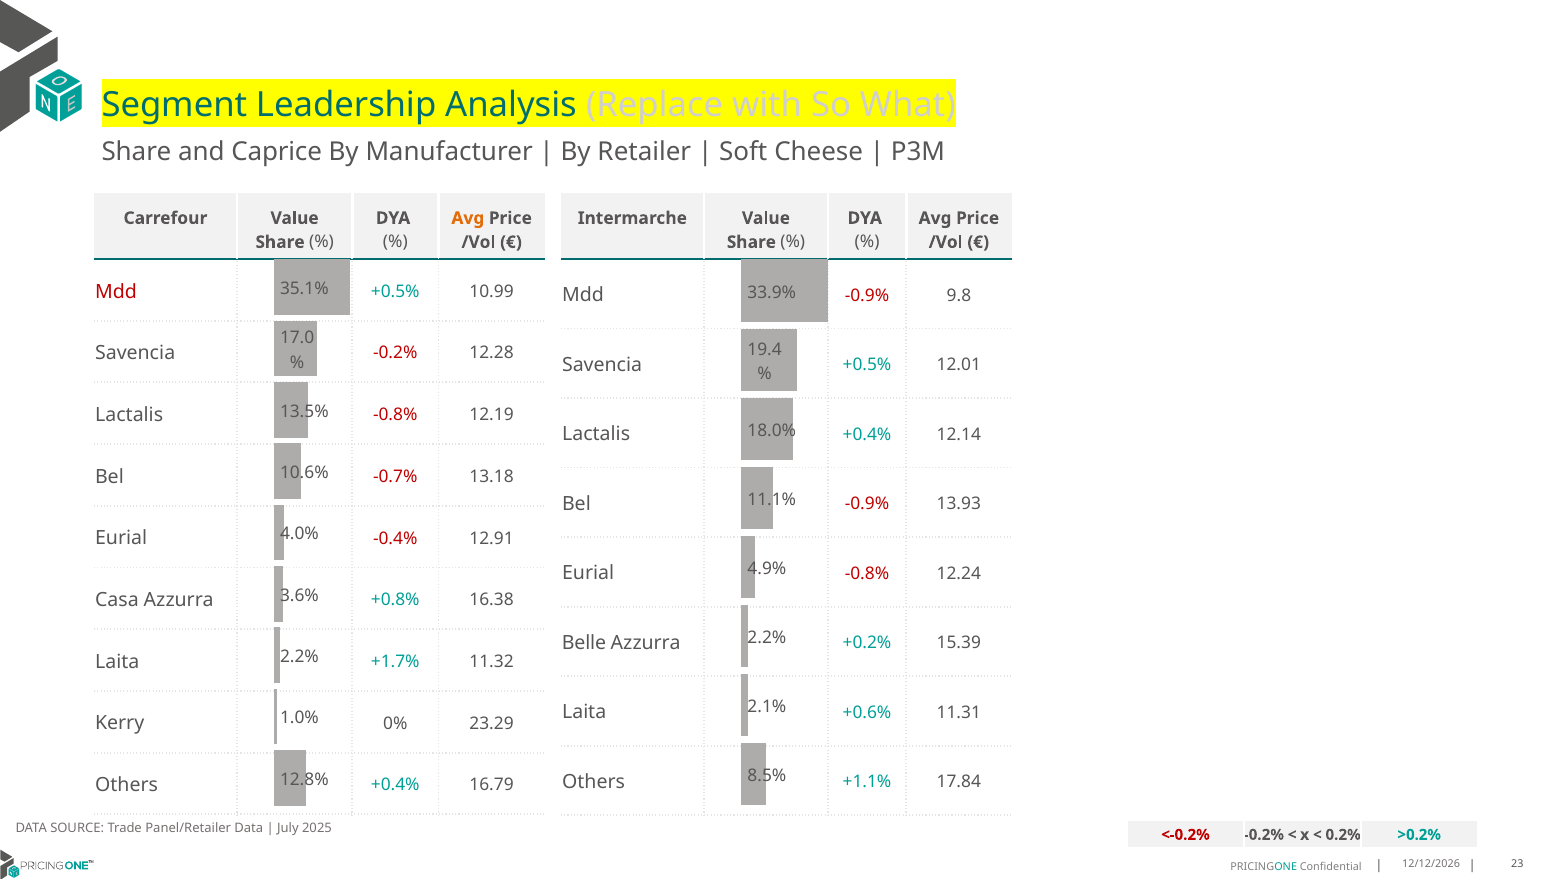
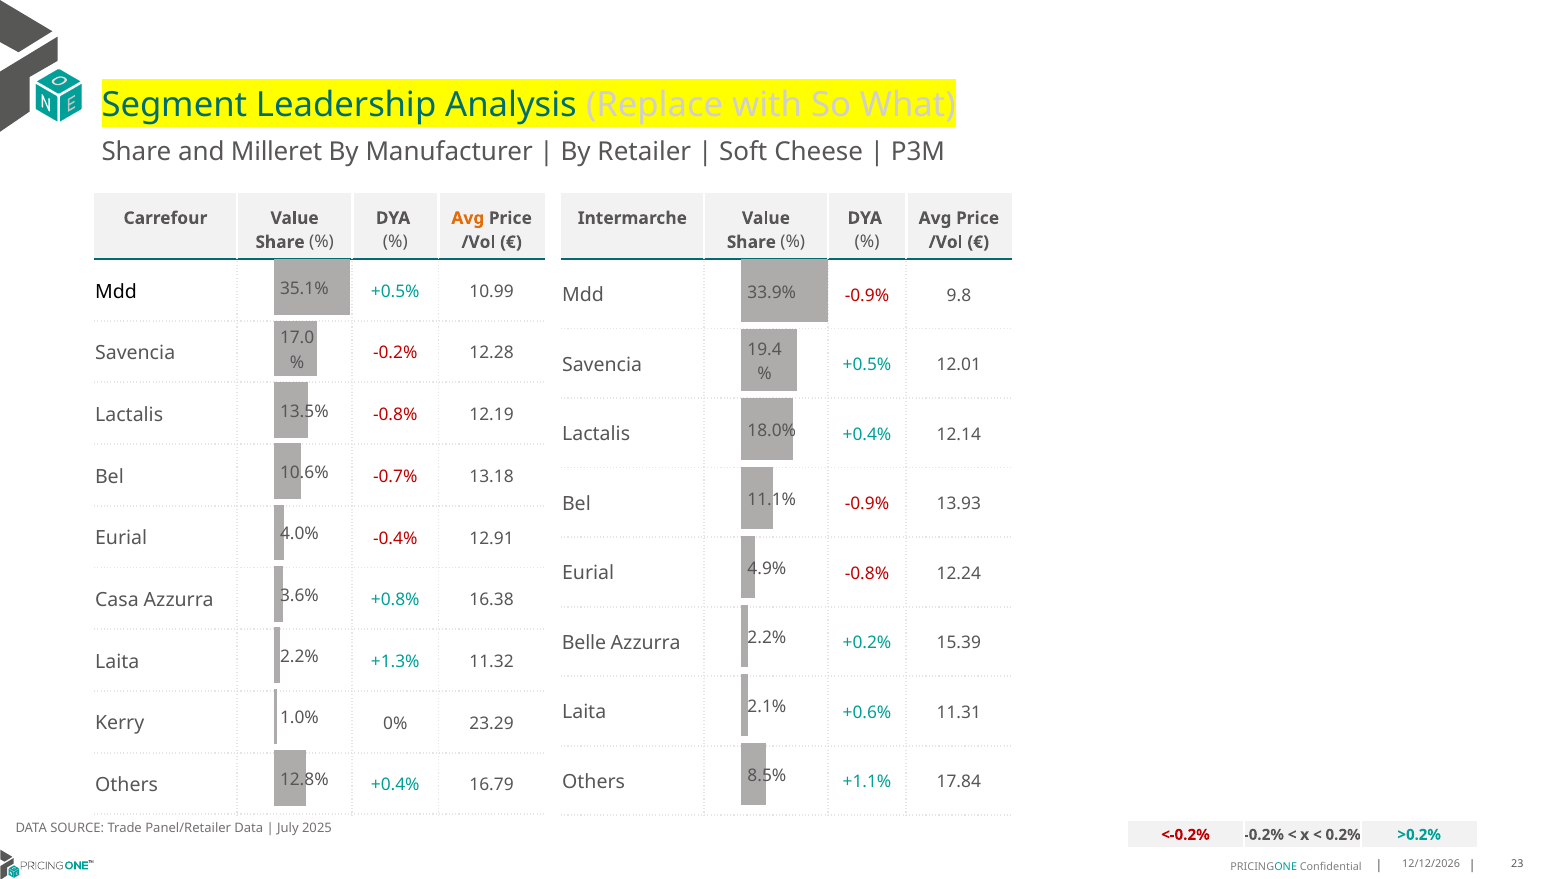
Caprice: Caprice -> Milleret
Mdd at (116, 291) colour: red -> black
+1.7%: +1.7% -> +1.3%
